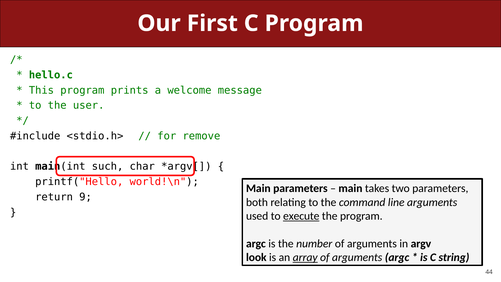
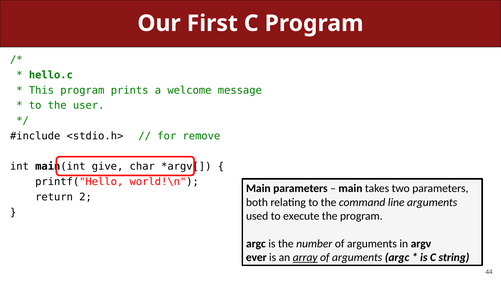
such: such -> give
9: 9 -> 2
execute underline: present -> none
look: look -> ever
